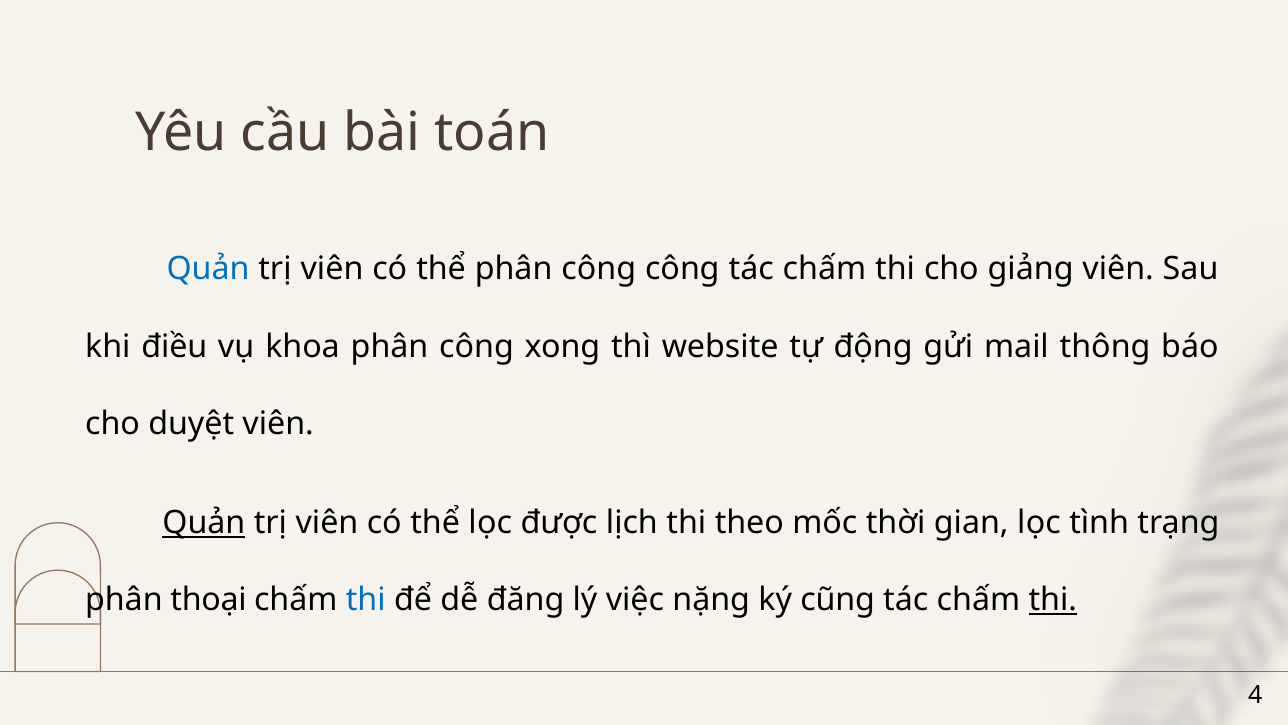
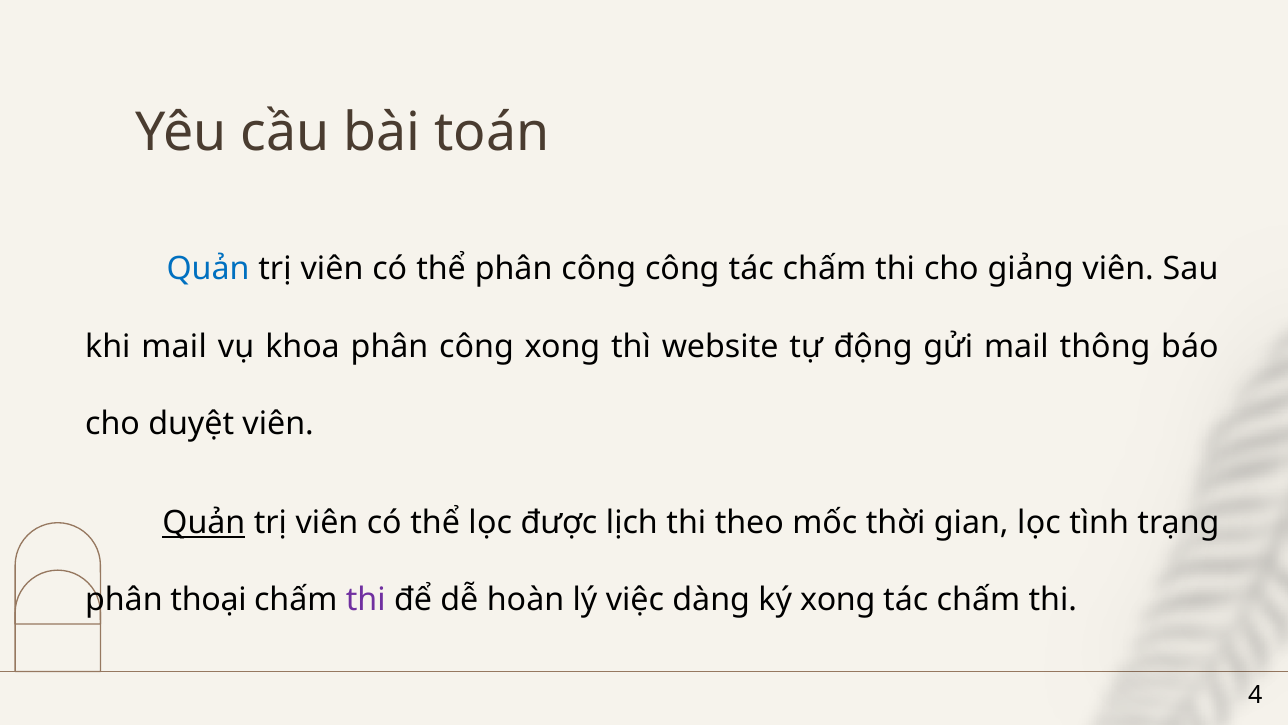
khi điều: điều -> mail
thi at (366, 600) colour: blue -> purple
đăng: đăng -> hoàn
nặng: nặng -> dàng
ký cũng: cũng -> xong
thi at (1053, 600) underline: present -> none
